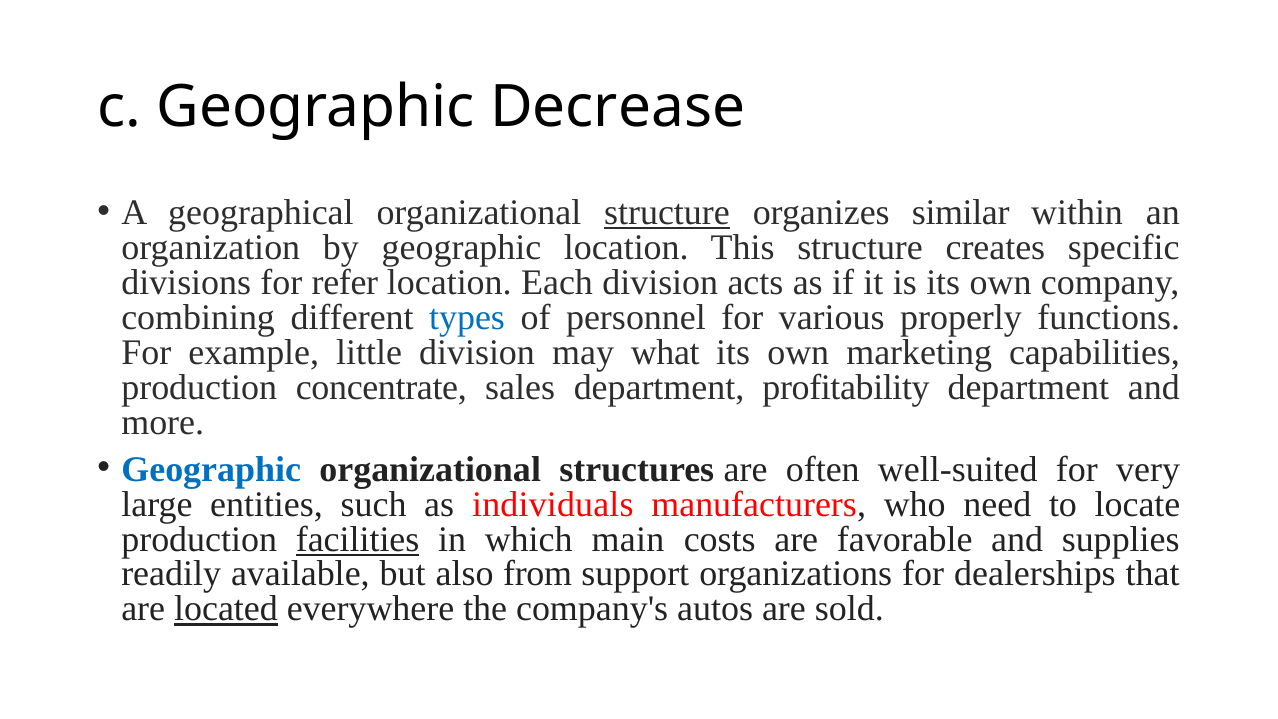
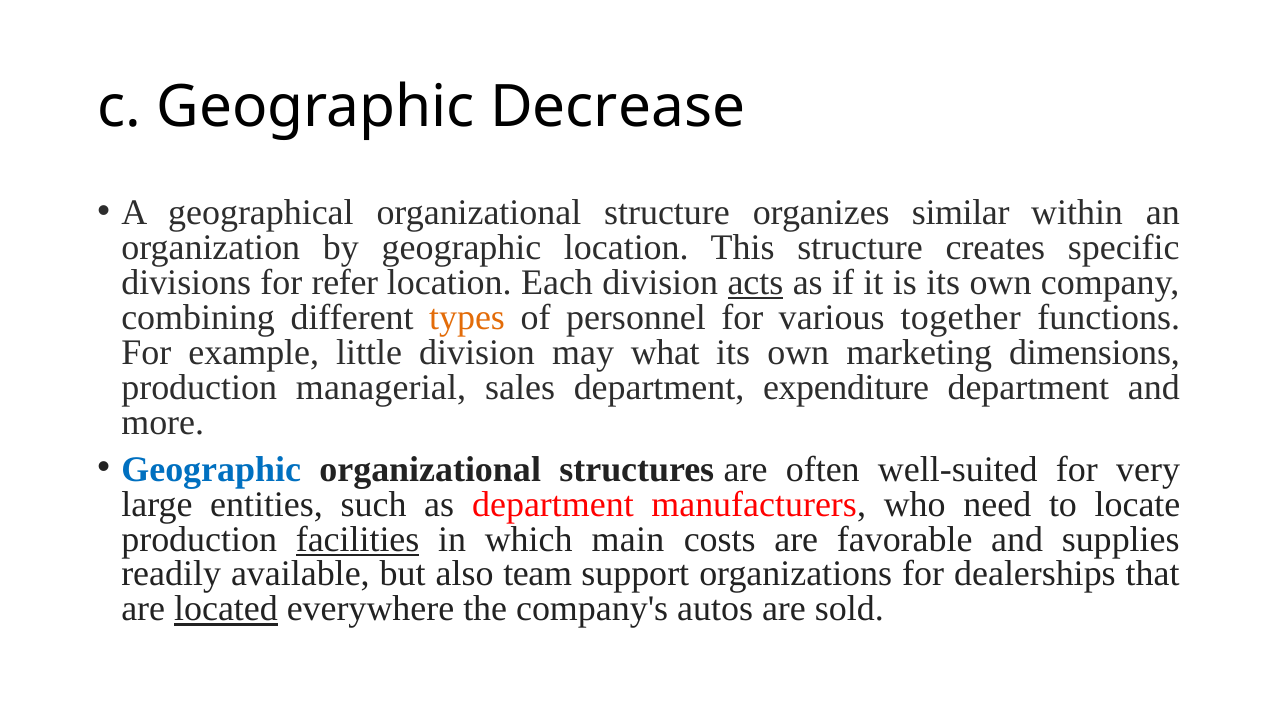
structure at (667, 212) underline: present -> none
acts underline: none -> present
types colour: blue -> orange
properly: properly -> together
capabilities: capabilities -> dimensions
concentrate: concentrate -> managerial
profitability: profitability -> expenditure
as individuals: individuals -> department
from: from -> team
